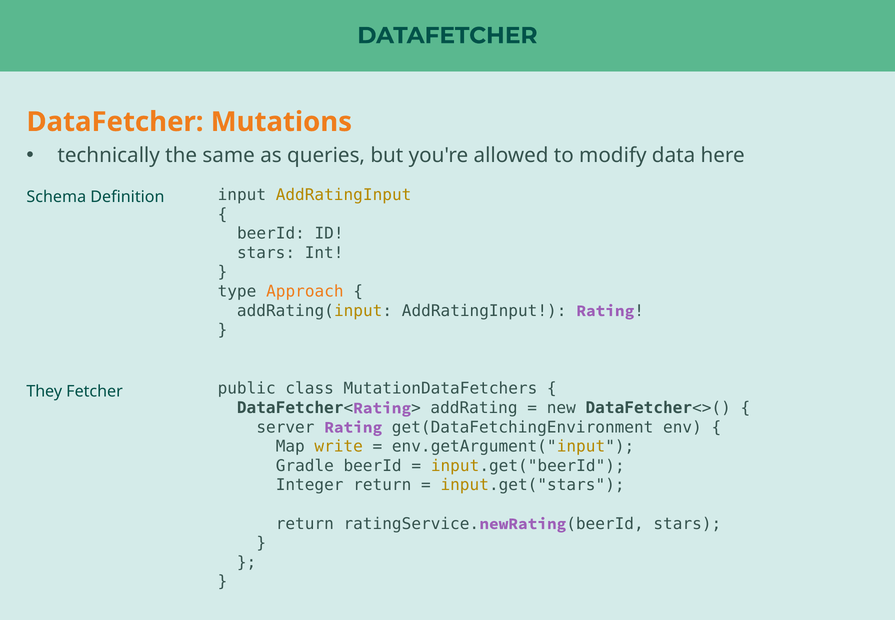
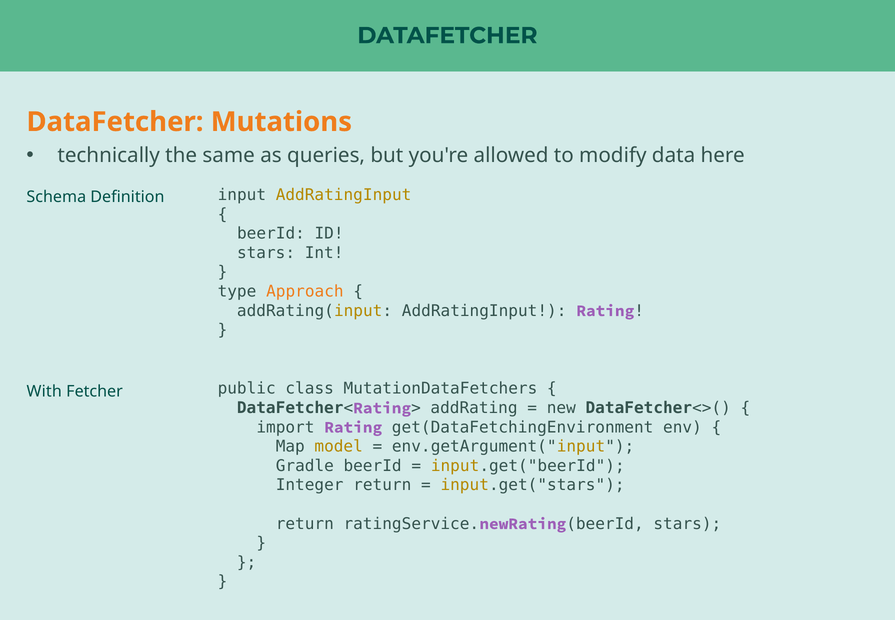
They: They -> With
server: server -> import
write: write -> model
